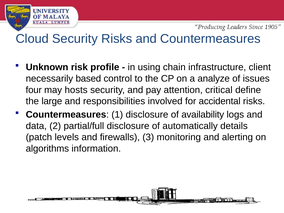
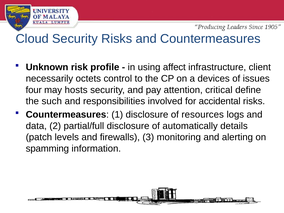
chain: chain -> affect
based: based -> octets
analyze: analyze -> devices
large: large -> such
availability: availability -> resources
algorithms: algorithms -> spamming
